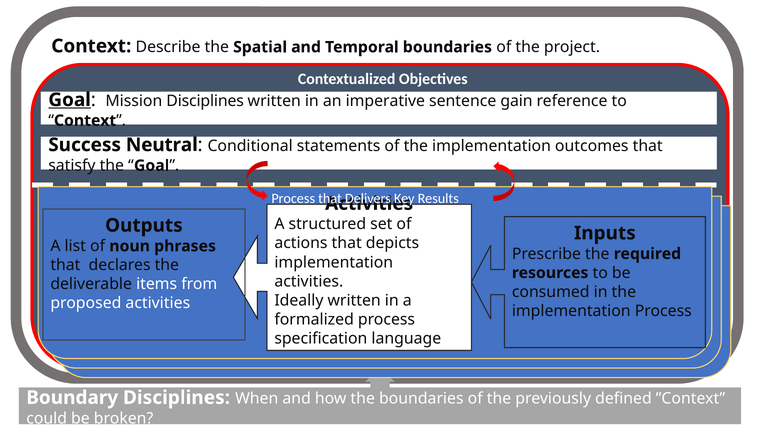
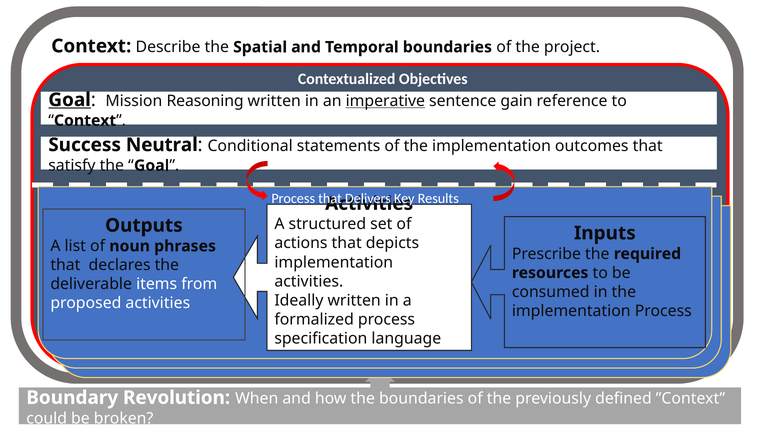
Mission Disciplines: Disciplines -> Reasoning
imperative underline: none -> present
Boundary Disciplines: Disciplines -> Revolution
